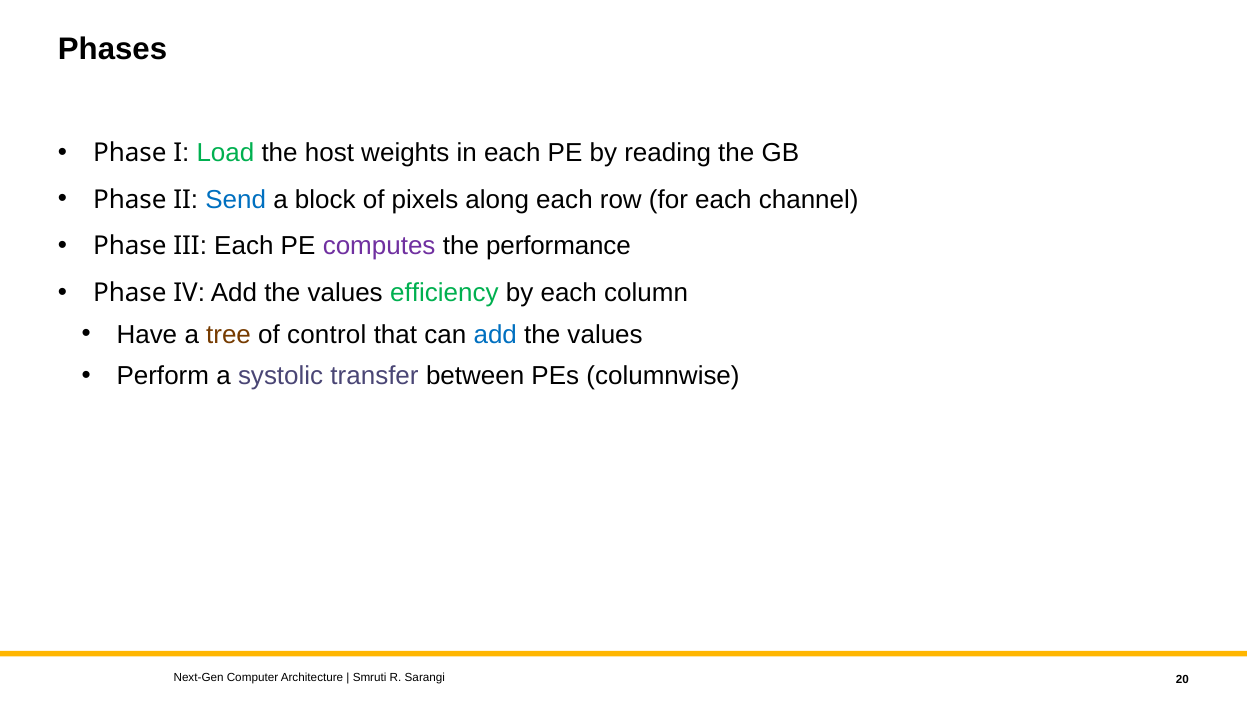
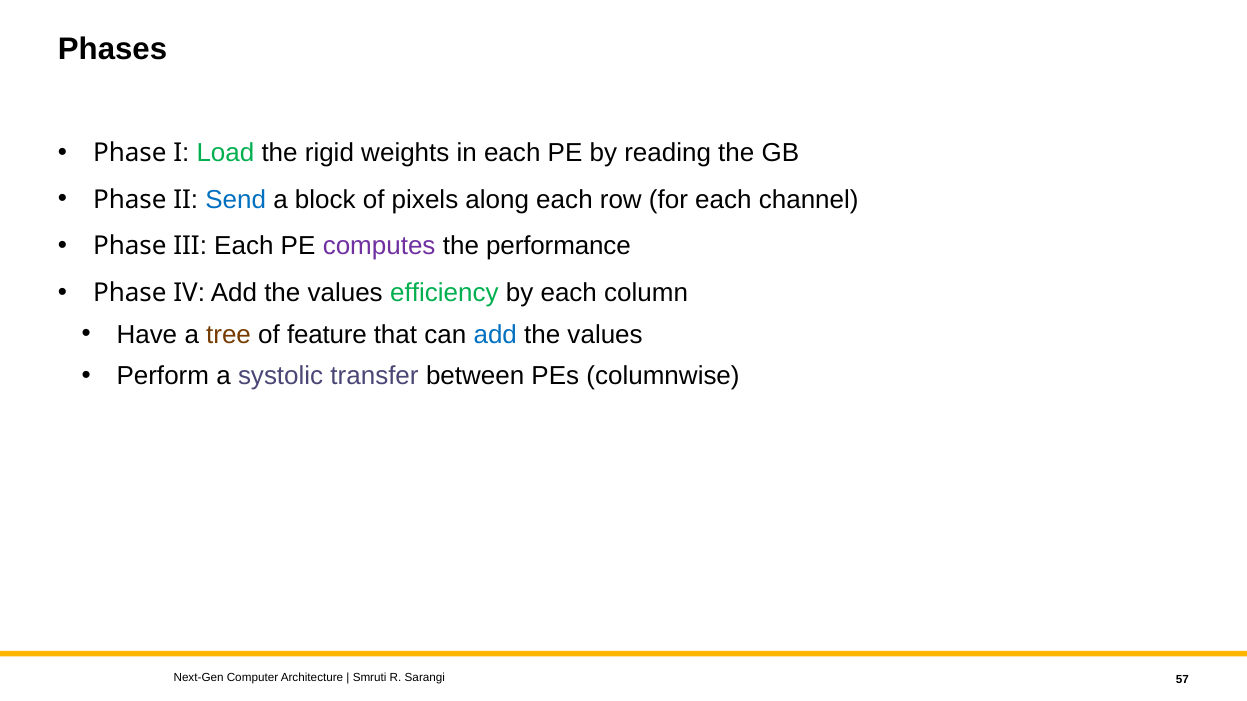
host: host -> rigid
control: control -> feature
20: 20 -> 57
